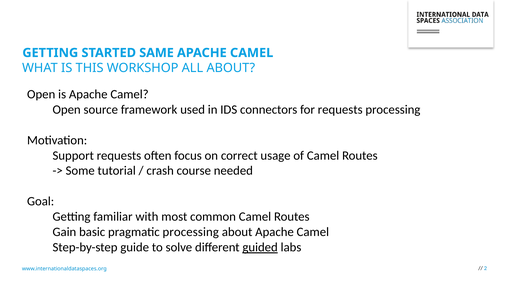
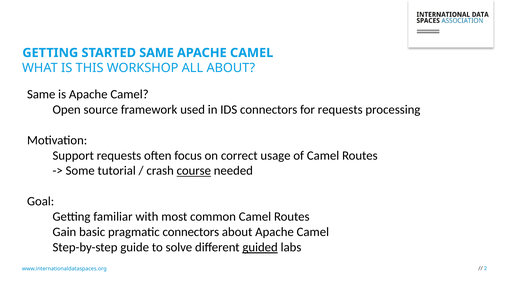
Open at (41, 94): Open -> Same
course underline: none -> present
pragmatic processing: processing -> connectors
